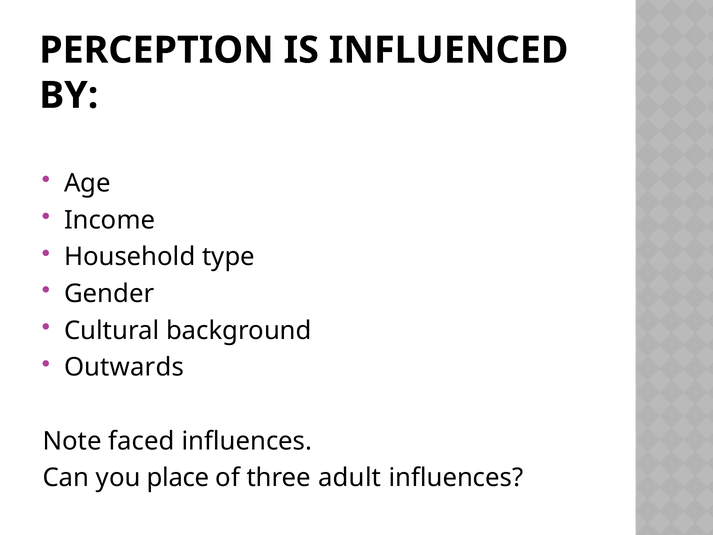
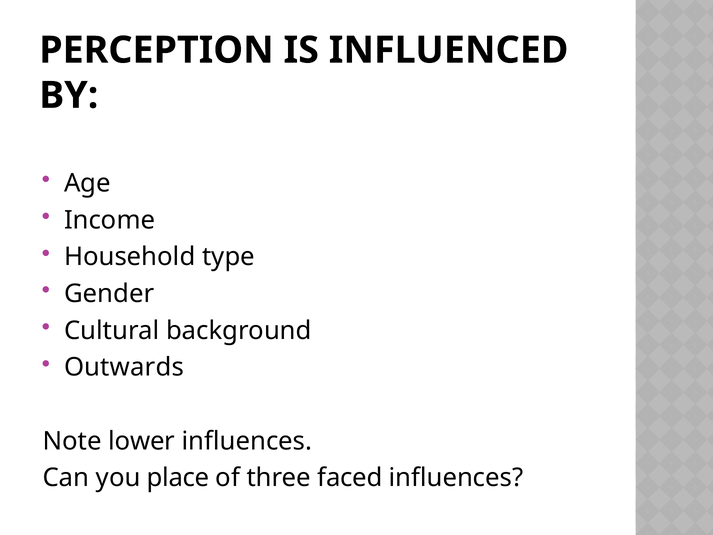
faced: faced -> lower
adult: adult -> faced
